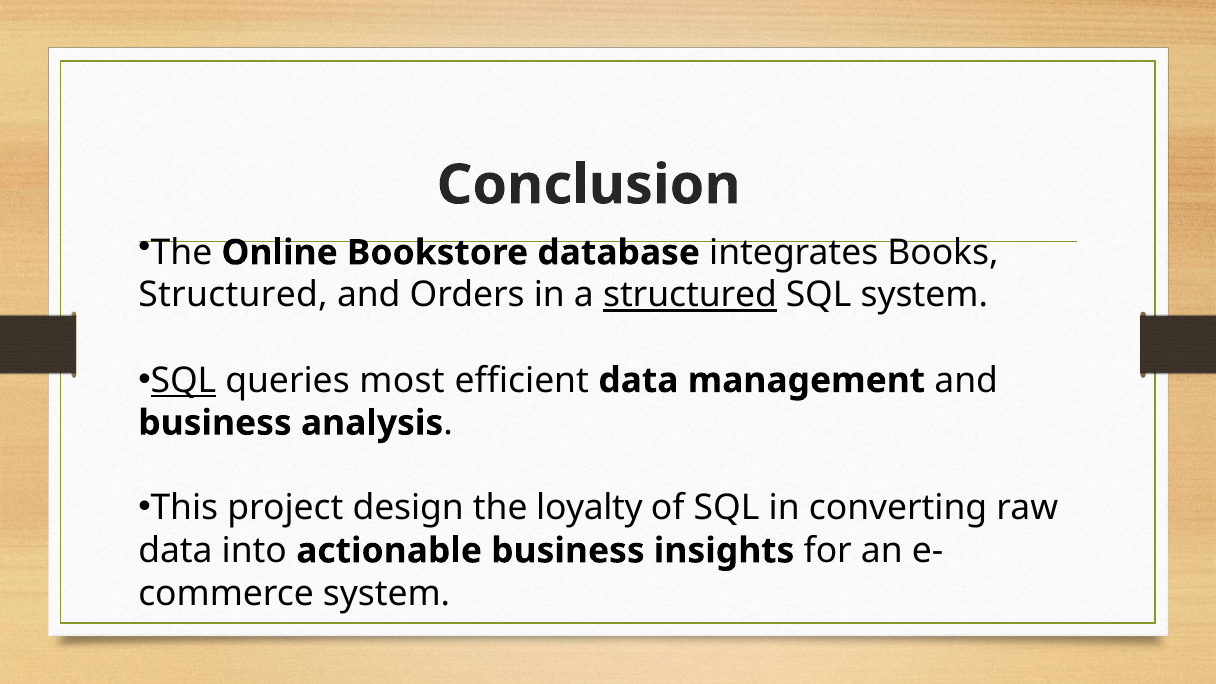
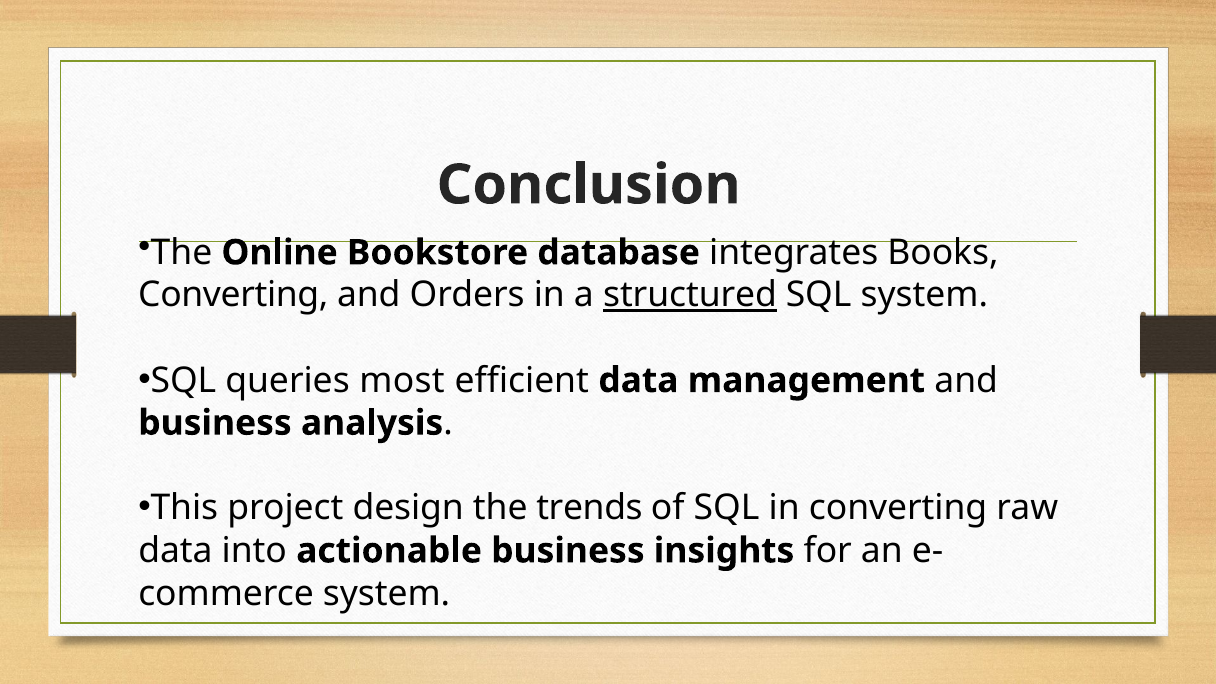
Structured at (233, 295): Structured -> Converting
SQL at (183, 380) underline: present -> none
loyalty: loyalty -> trends
